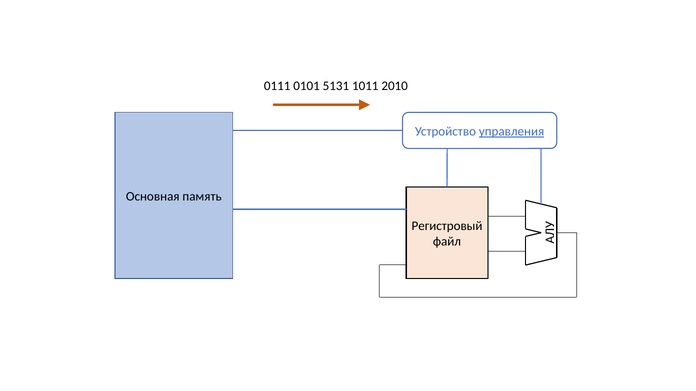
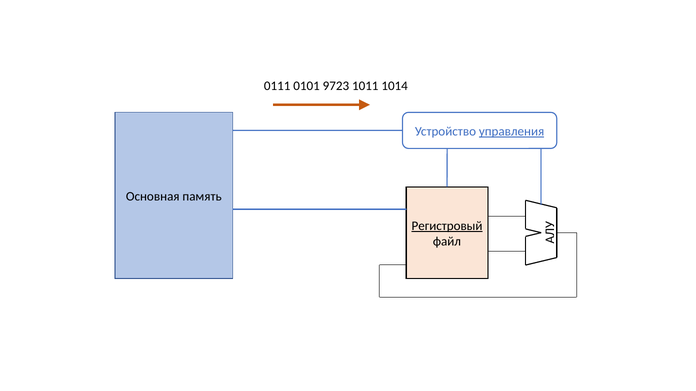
5131: 5131 -> 9723
2010: 2010 -> 1014
Регистровый underline: none -> present
